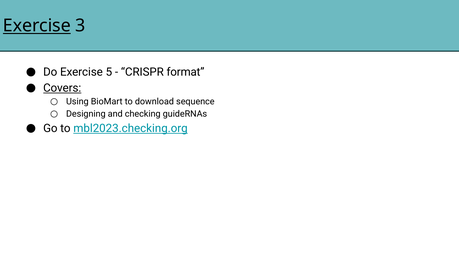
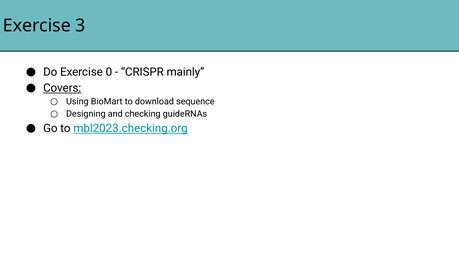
Exercise at (37, 26) underline: present -> none
5: 5 -> 0
format: format -> mainly
